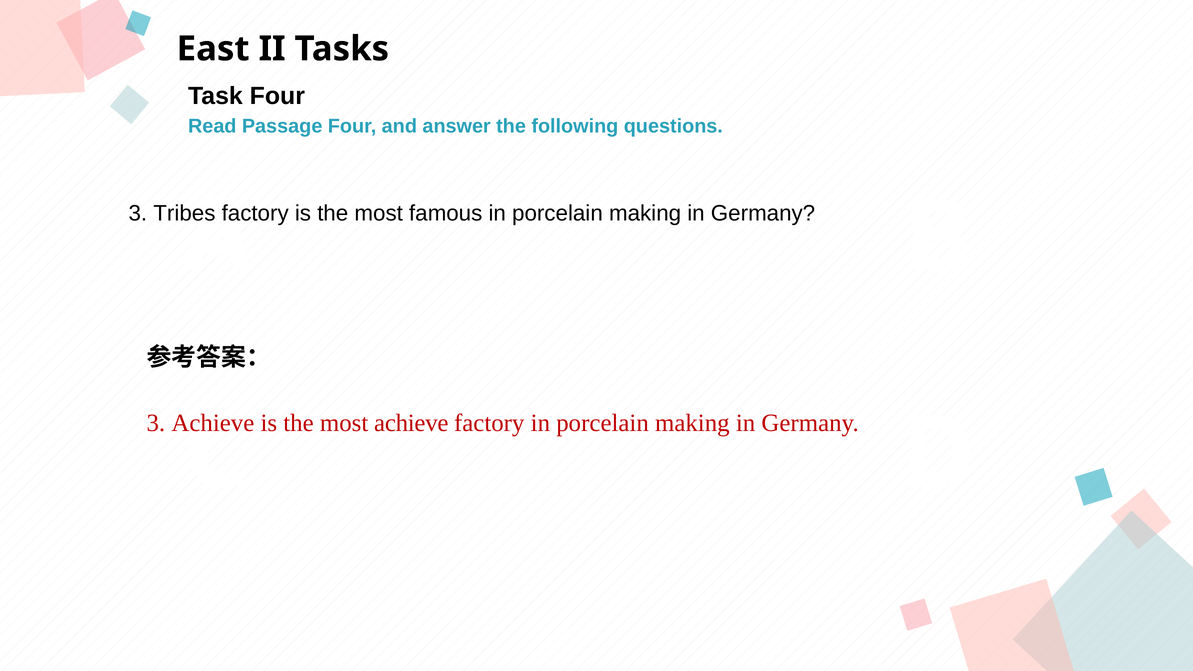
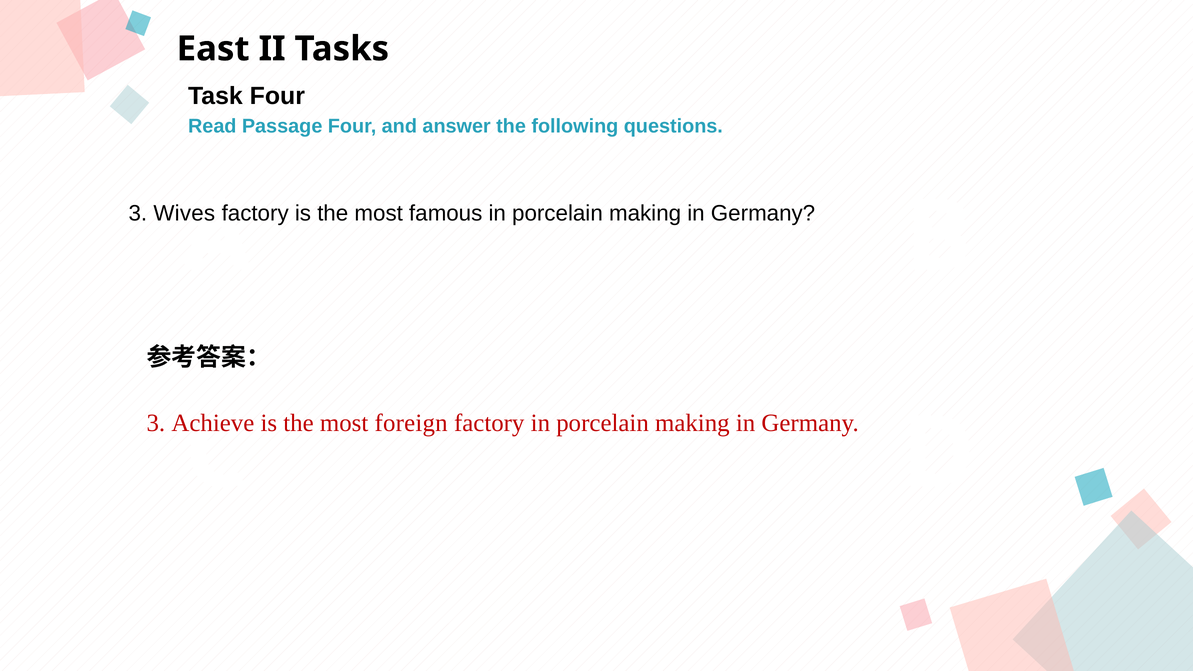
Tribes: Tribes -> Wives
most achieve: achieve -> foreign
